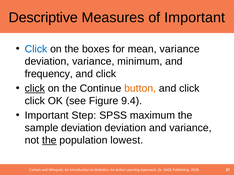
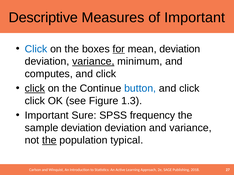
for underline: none -> present
mean variance: variance -> deviation
variance at (93, 62) underline: none -> present
frequency: frequency -> computes
button colour: orange -> blue
9.4: 9.4 -> 1.3
Step: Step -> Sure
maximum: maximum -> frequency
lowest: lowest -> typical
